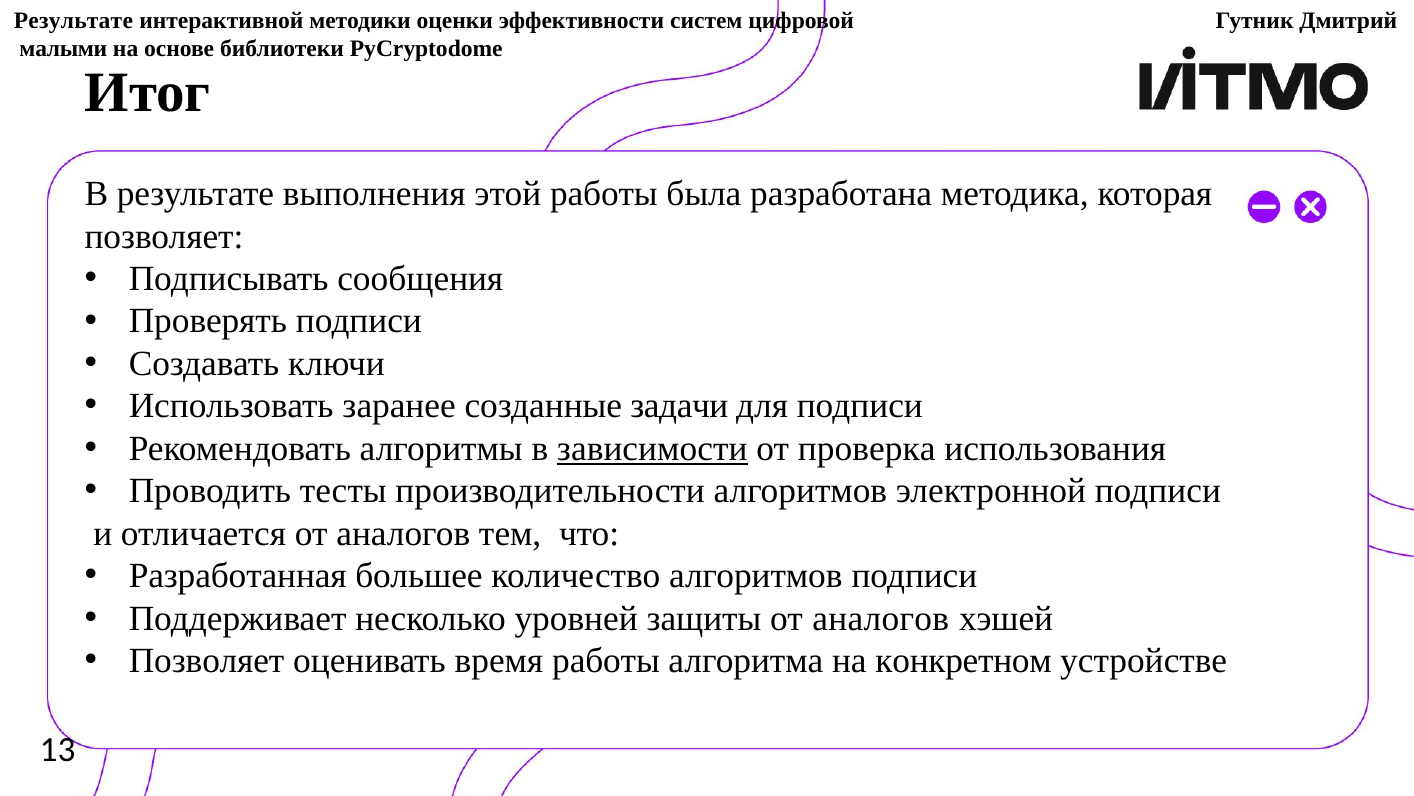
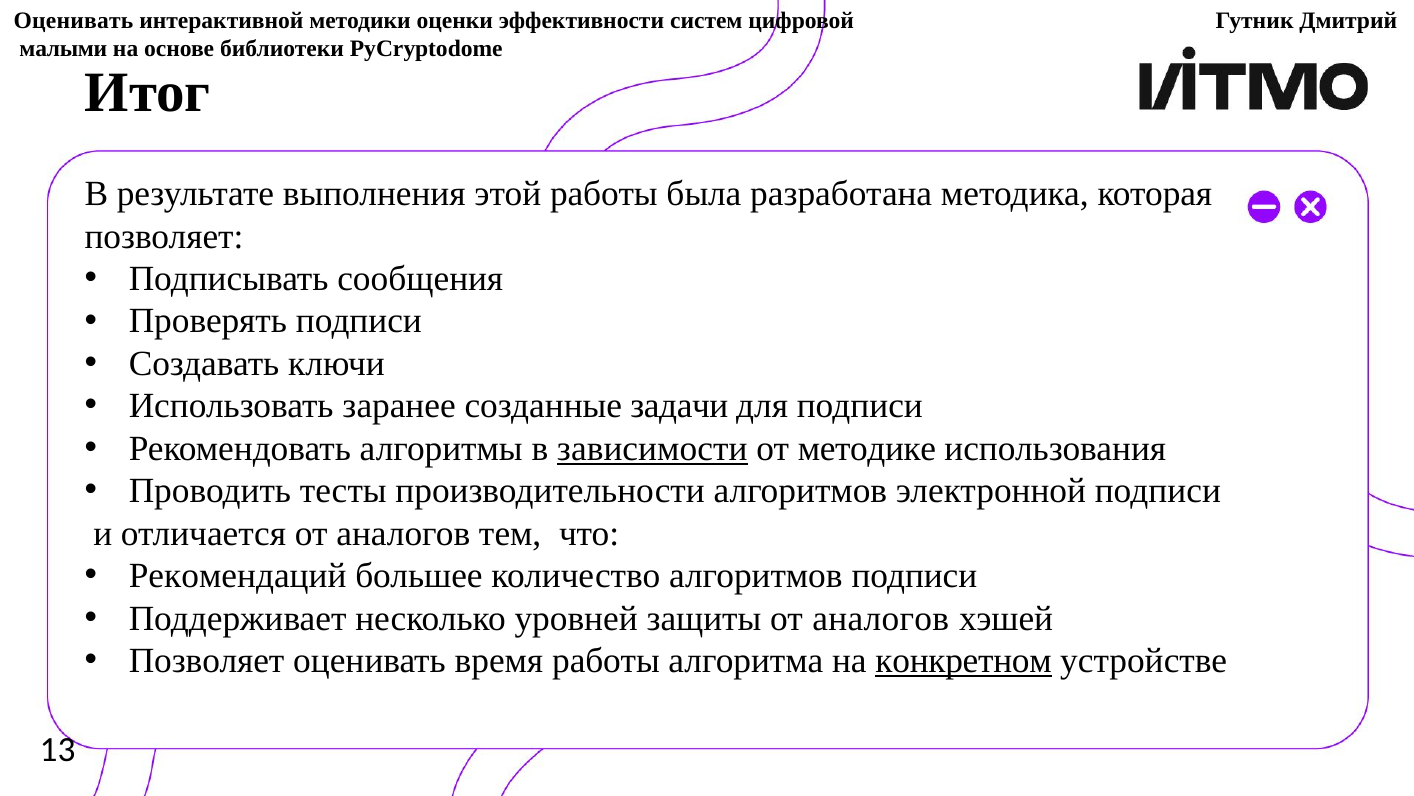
Результате at (73, 20): Результате -> Оценивать
проверка: проверка -> методике
Разработанная: Разработанная -> Рекомендаций
конкретном underline: none -> present
